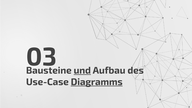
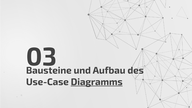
und underline: present -> none
